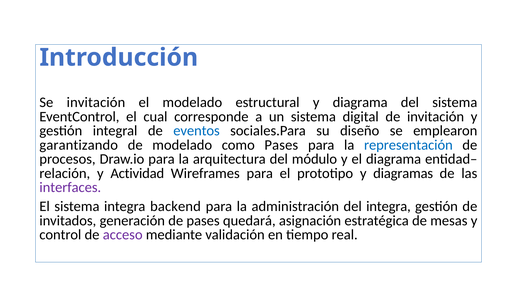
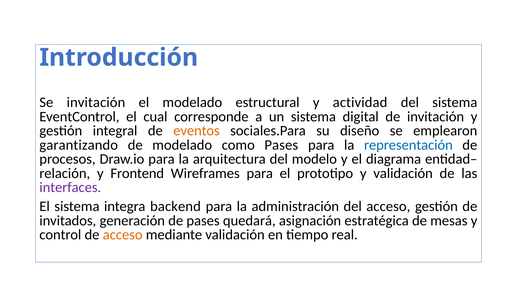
y diagrama: diagrama -> actividad
eventos colour: blue -> orange
módulo: módulo -> modelo
Actividad: Actividad -> Frontend
y diagramas: diagramas -> validación
del integra: integra -> acceso
acceso at (123, 235) colour: purple -> orange
